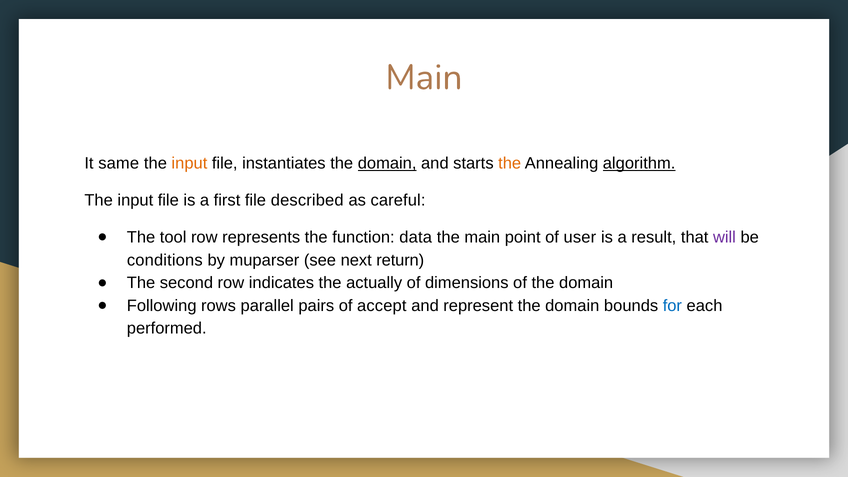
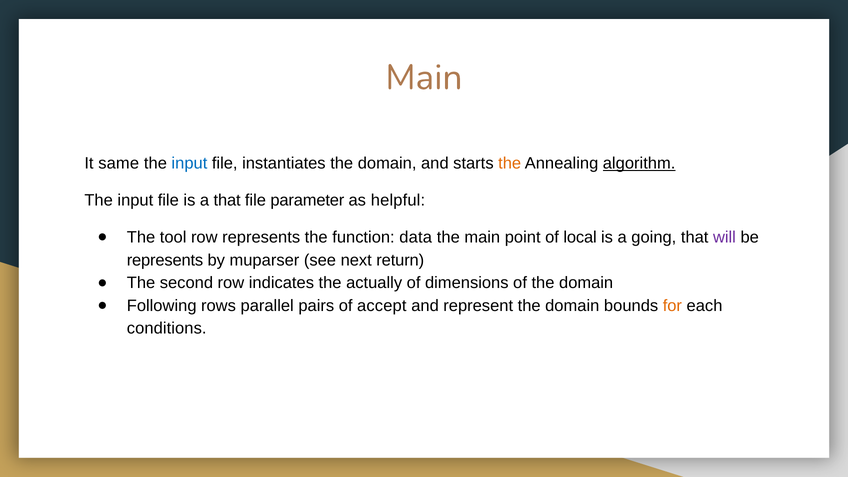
input at (189, 163) colour: orange -> blue
domain at (387, 163) underline: present -> none
a first: first -> that
described: described -> parameter
careful: careful -> helpful
user: user -> local
result: result -> going
conditions at (165, 260): conditions -> represents
for colour: blue -> orange
performed: performed -> conditions
